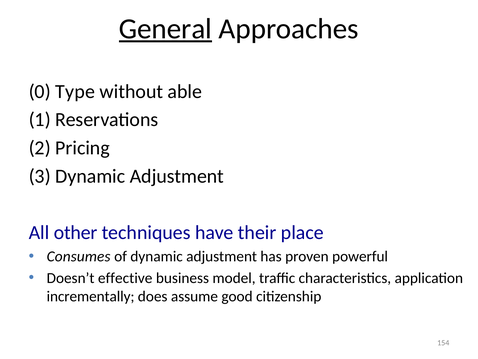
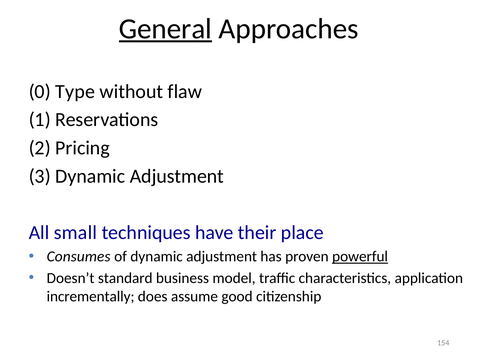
able: able -> flaw
other: other -> small
powerful underline: none -> present
effective: effective -> standard
